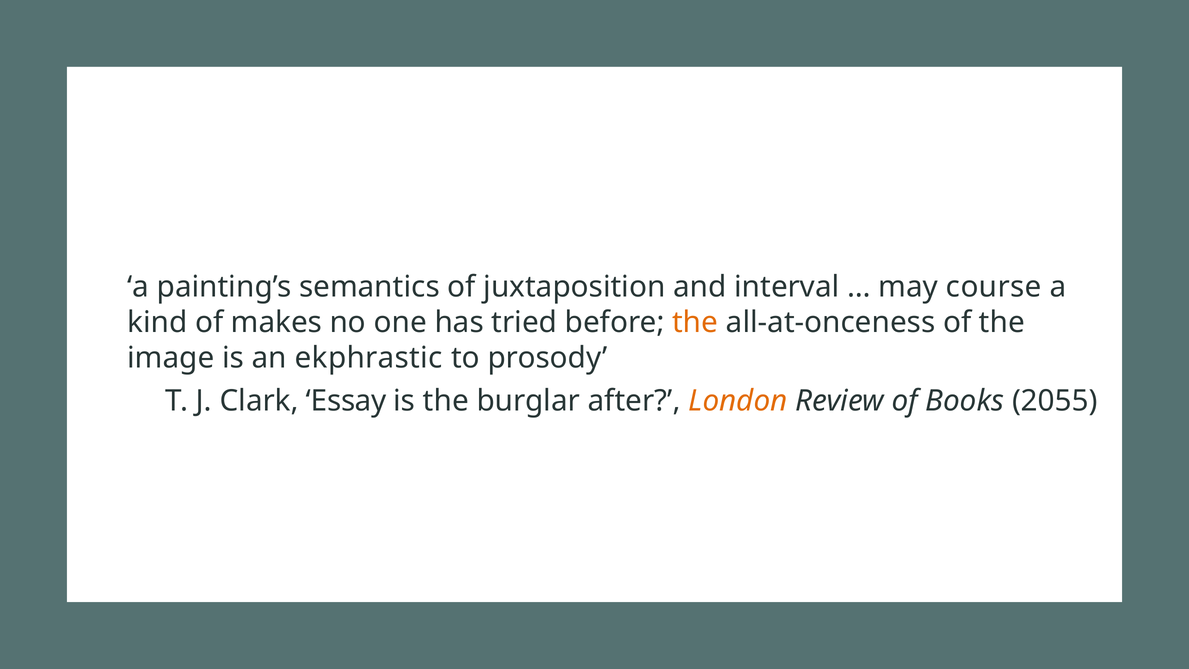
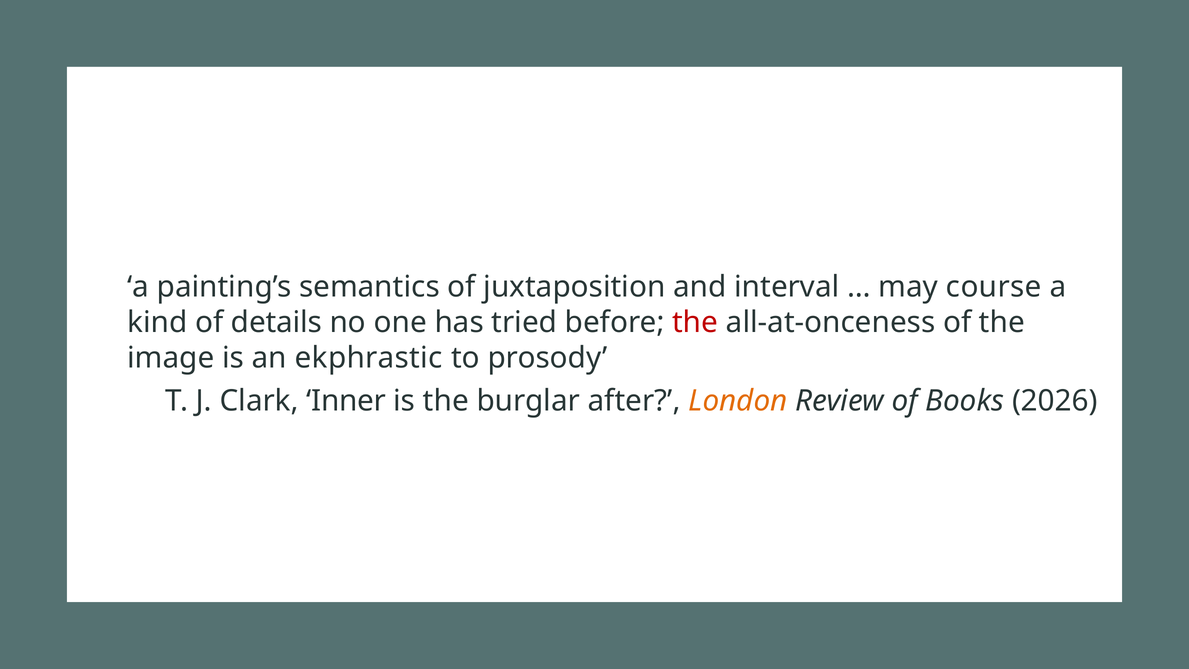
makes: makes -> details
the at (695, 322) colour: orange -> red
Essay: Essay -> Inner
2055: 2055 -> 2026
